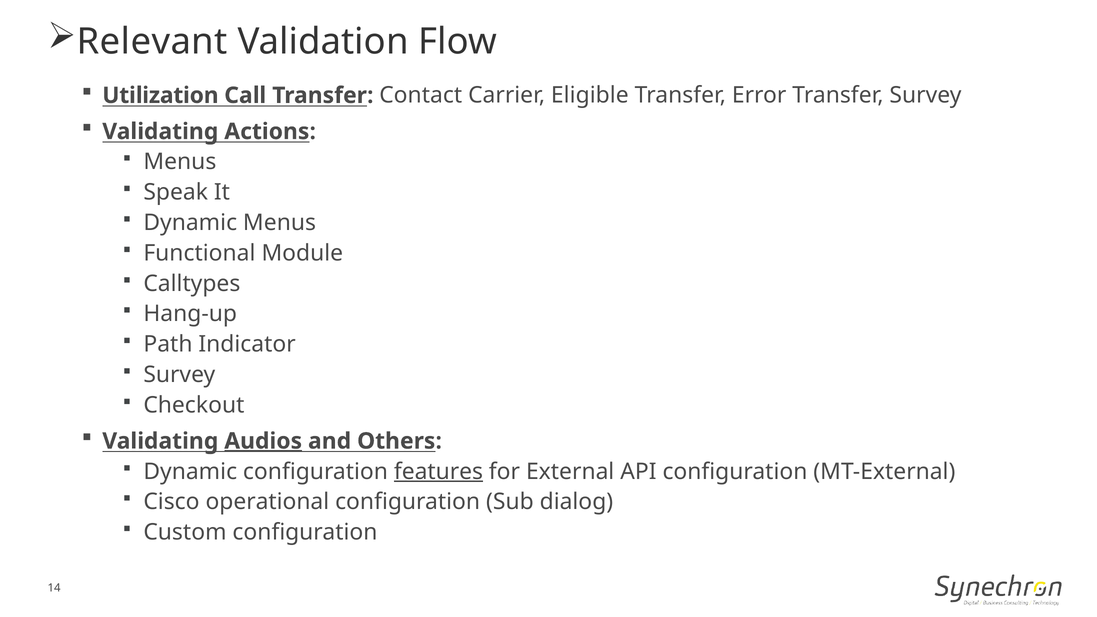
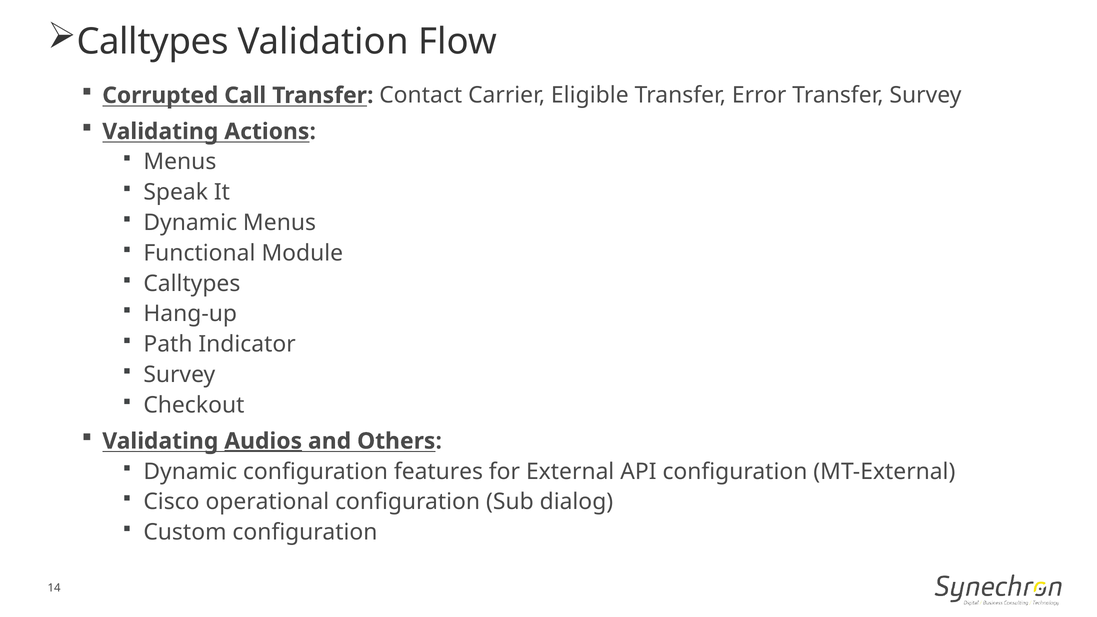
Relevant at (152, 42): Relevant -> Calltypes
Utilization: Utilization -> Corrupted
features underline: present -> none
